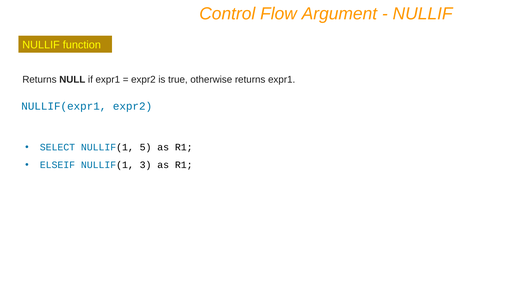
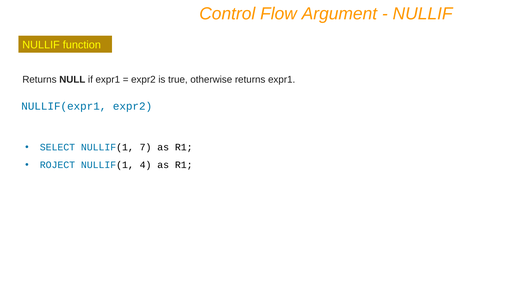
5: 5 -> 7
ELSEIF: ELSEIF -> ROJECT
3: 3 -> 4
